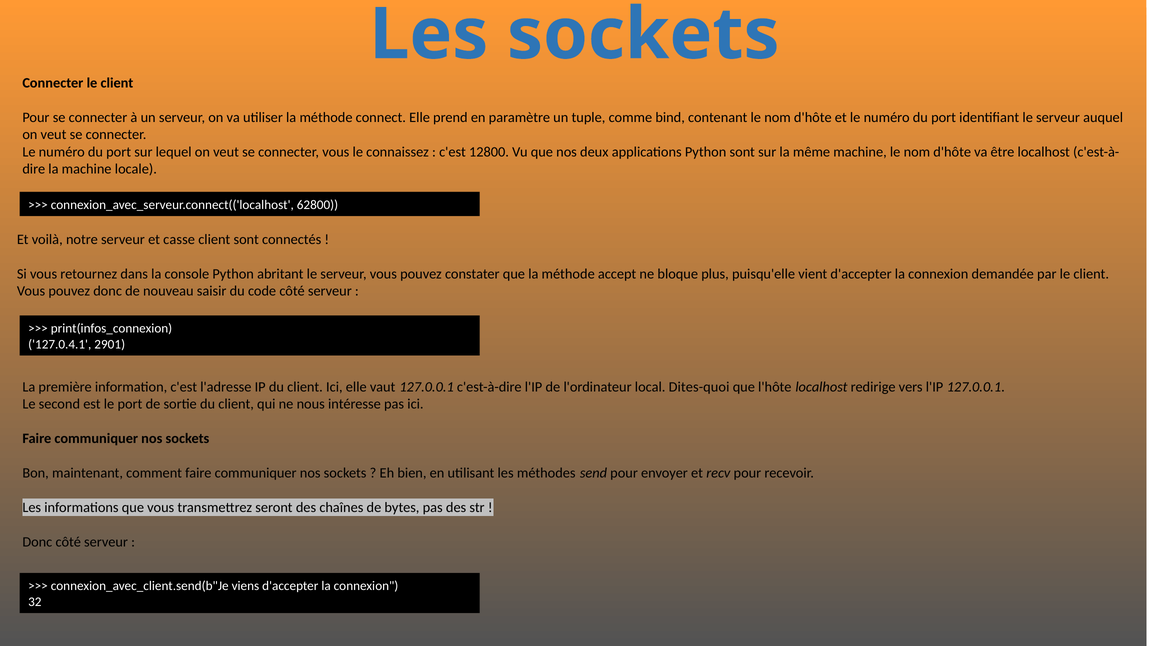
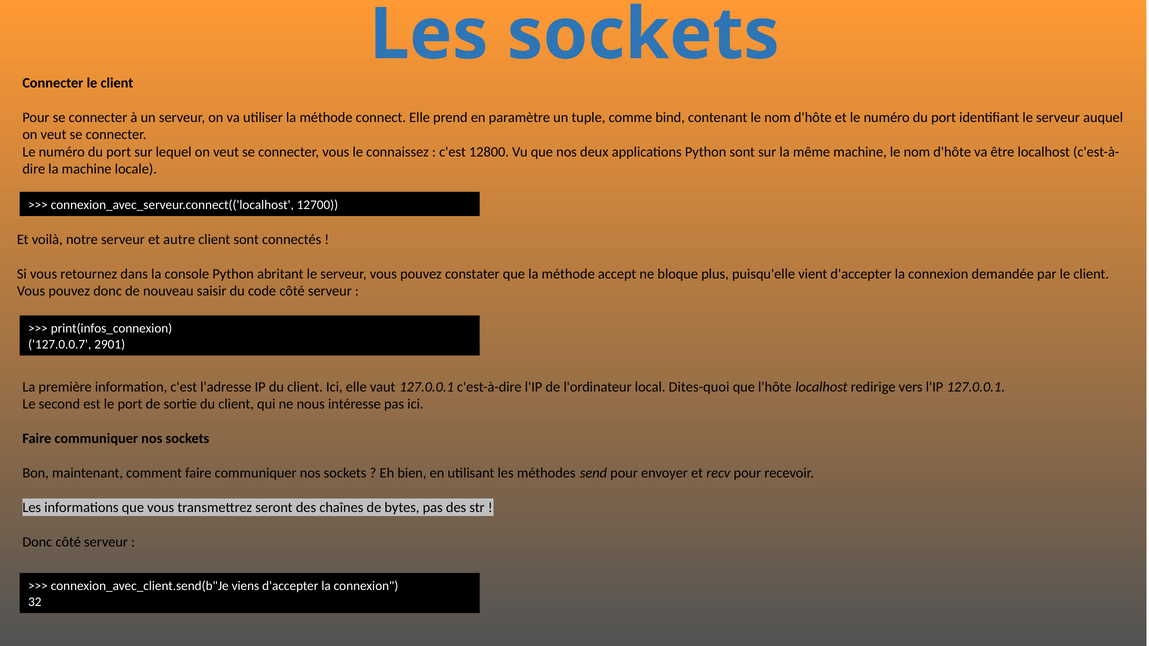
62800: 62800 -> 12700
casse: casse -> autre
127.0.4.1: 127.0.4.1 -> 127.0.0.7
